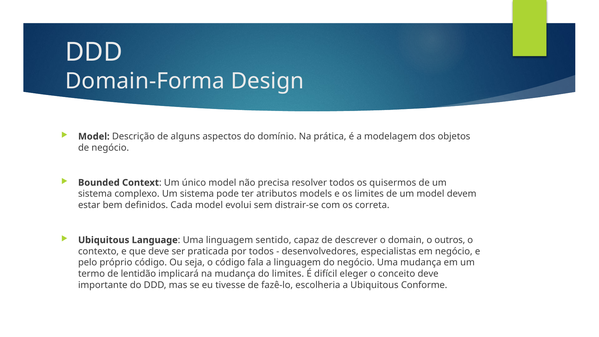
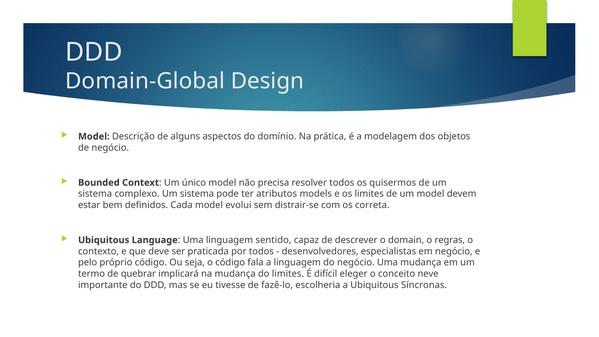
Domain-Forma: Domain-Forma -> Domain-Global
outros: outros -> regras
lentidão: lentidão -> quebrar
conceito deve: deve -> neve
Conforme: Conforme -> Síncronas
